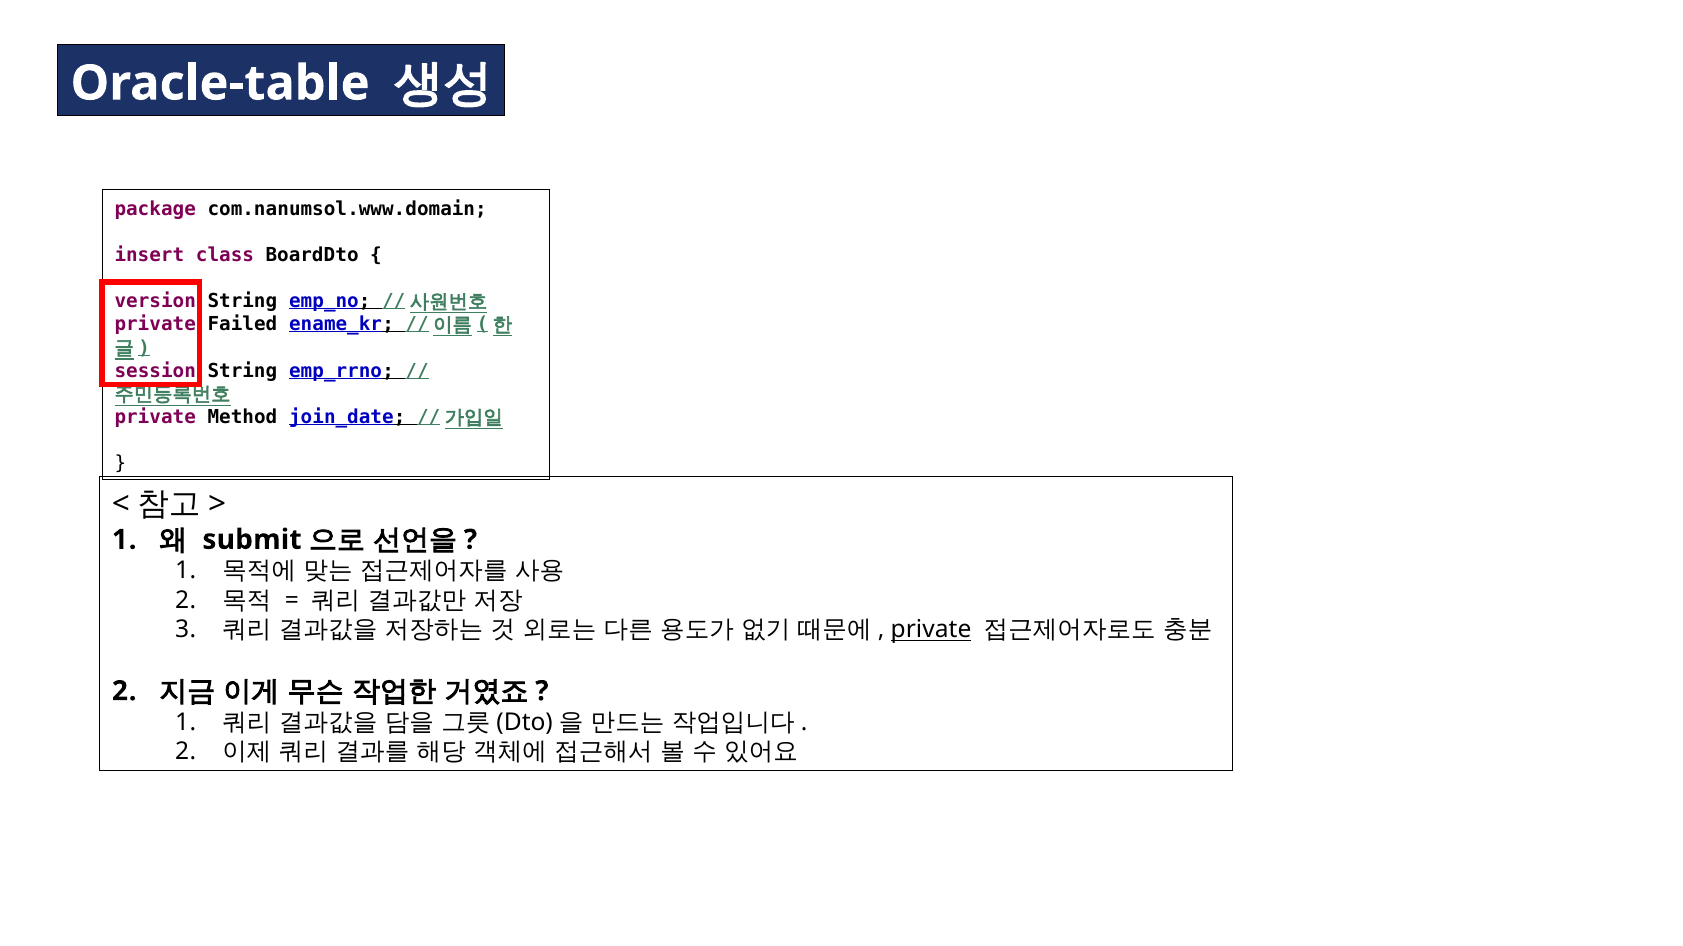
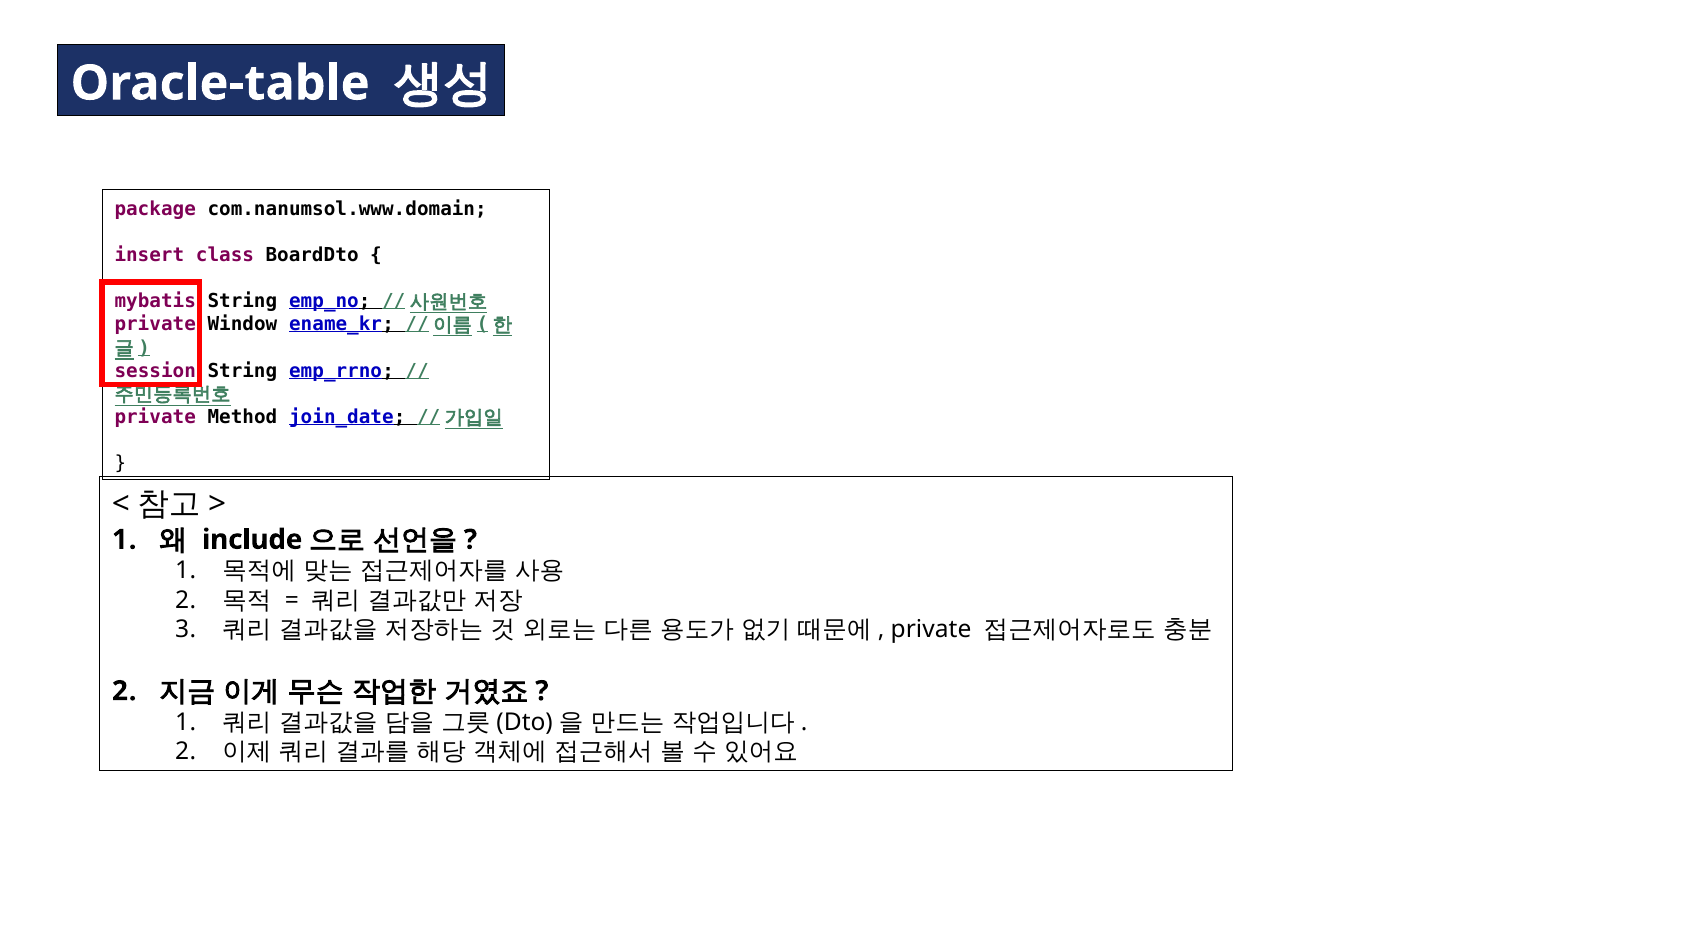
version: version -> mybatis
Failed: Failed -> Window
submit: submit -> include
private at (931, 630) underline: present -> none
